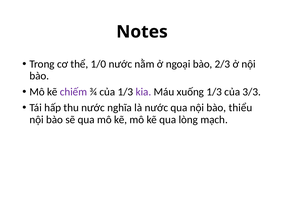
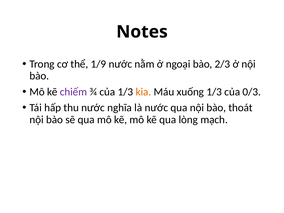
1/0: 1/0 -> 1/9
kia colour: purple -> orange
3/3: 3/3 -> 0/3
thiểu: thiểu -> thoát
